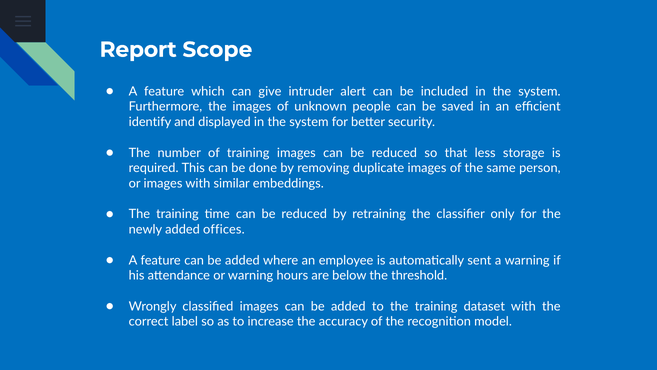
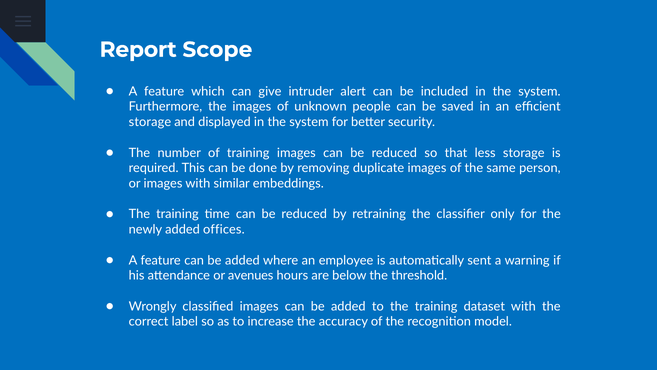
identify at (150, 122): identify -> storage
or warning: warning -> avenues
